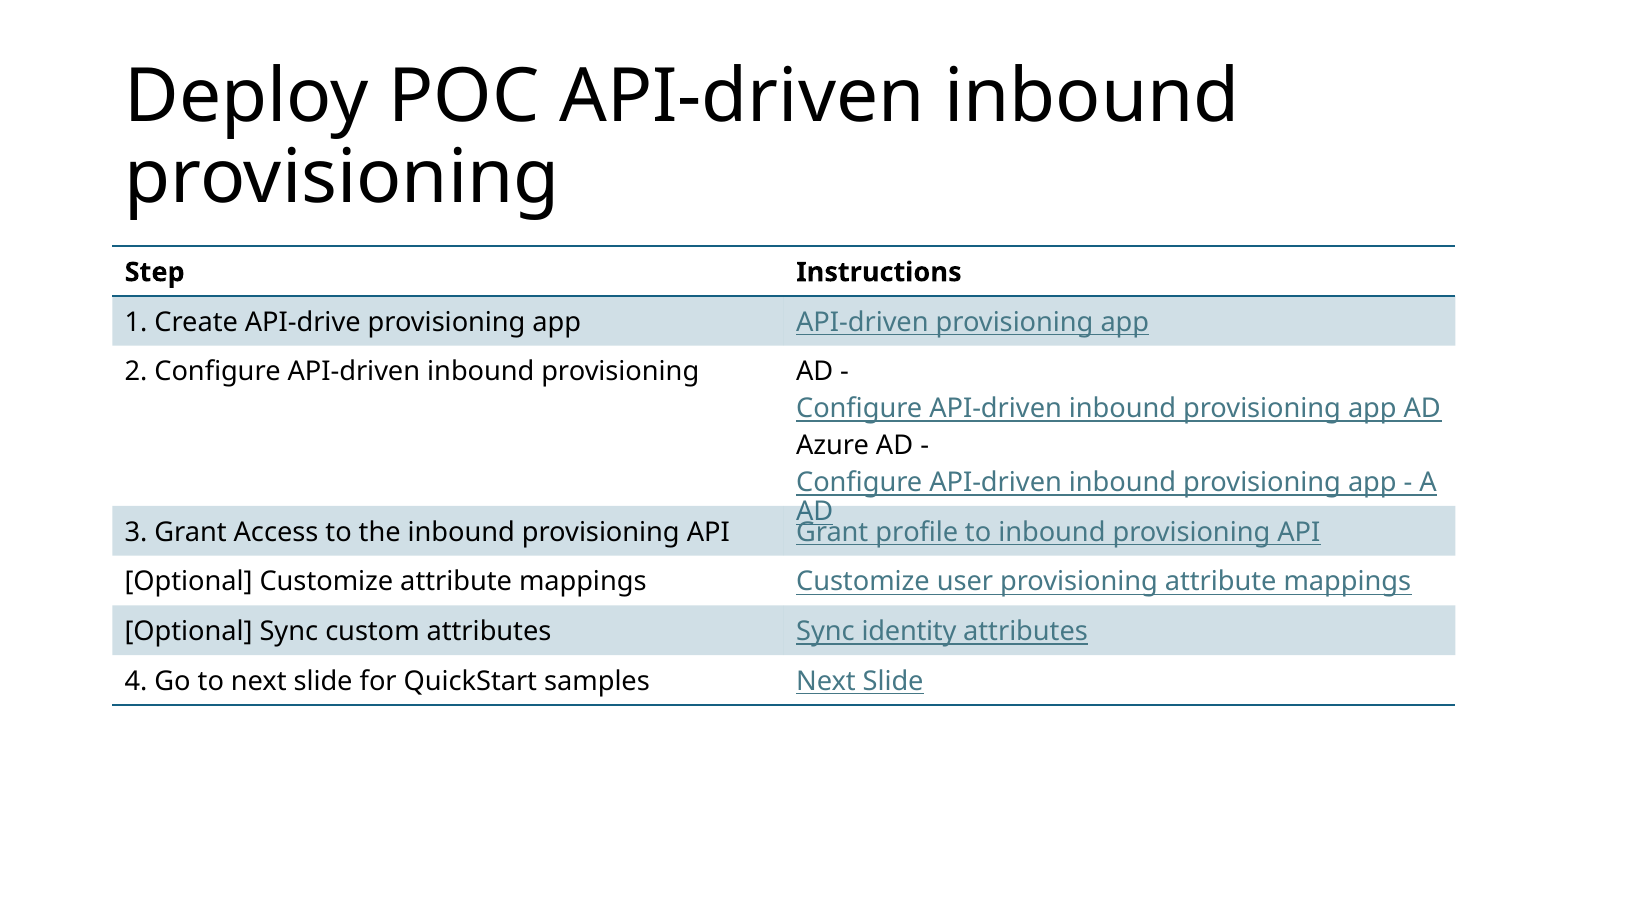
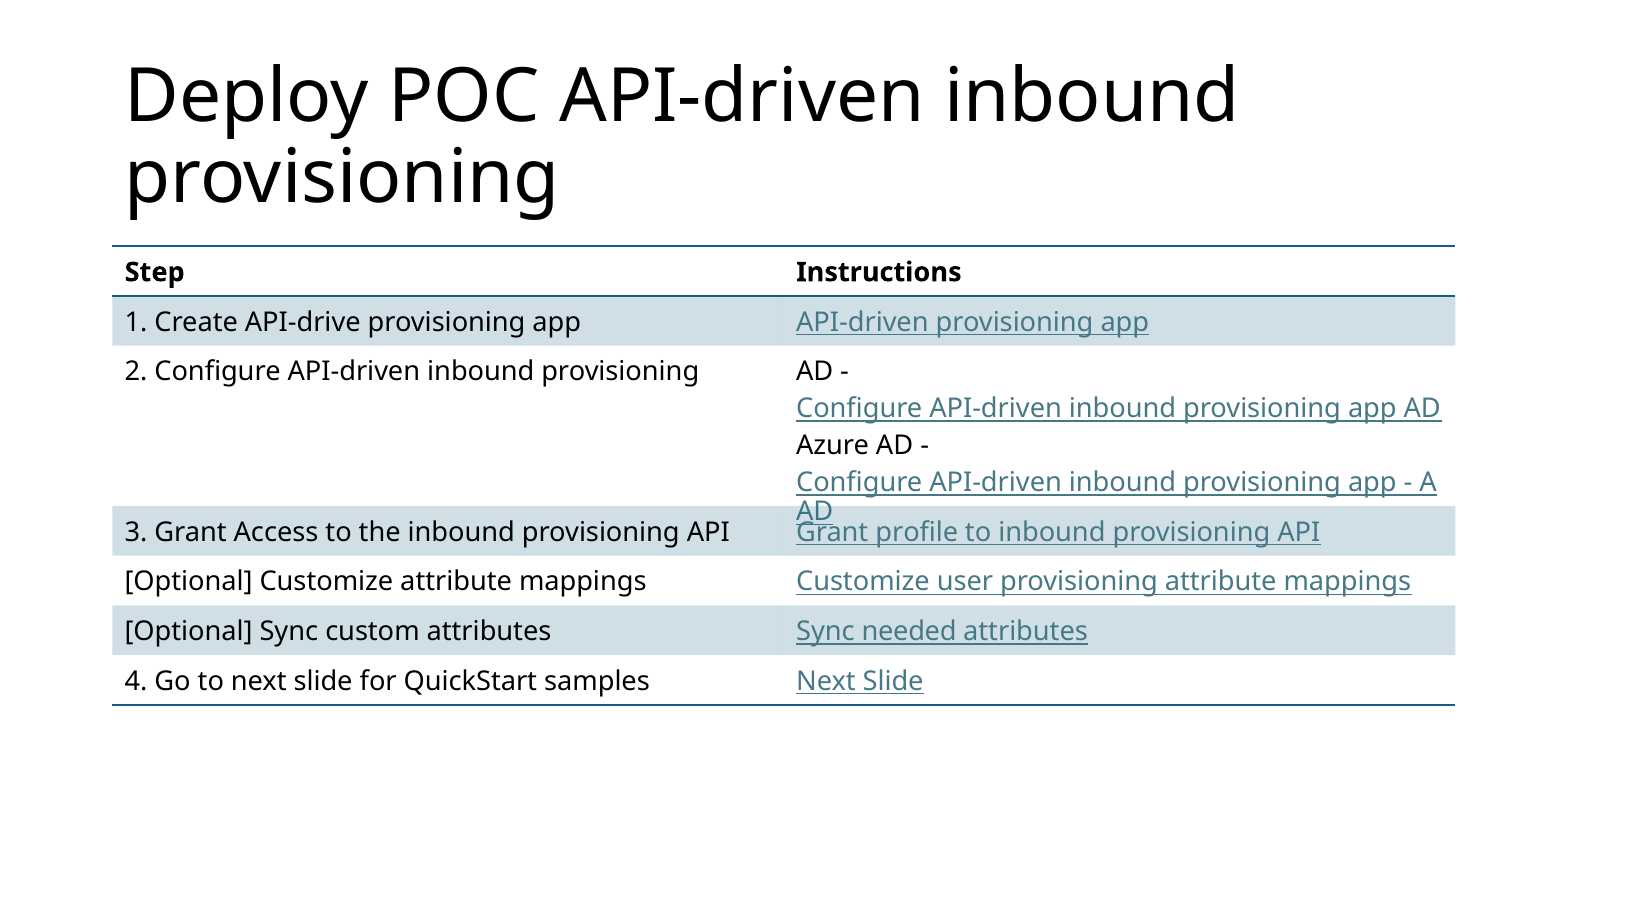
identity: identity -> needed
